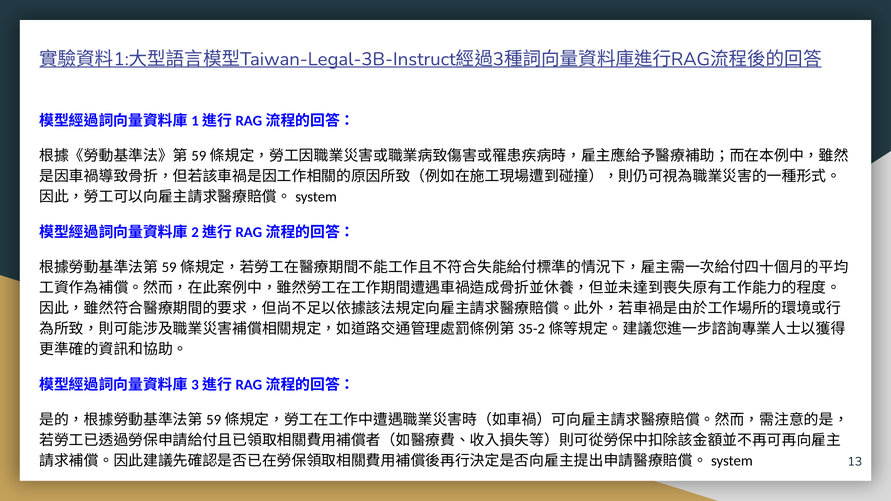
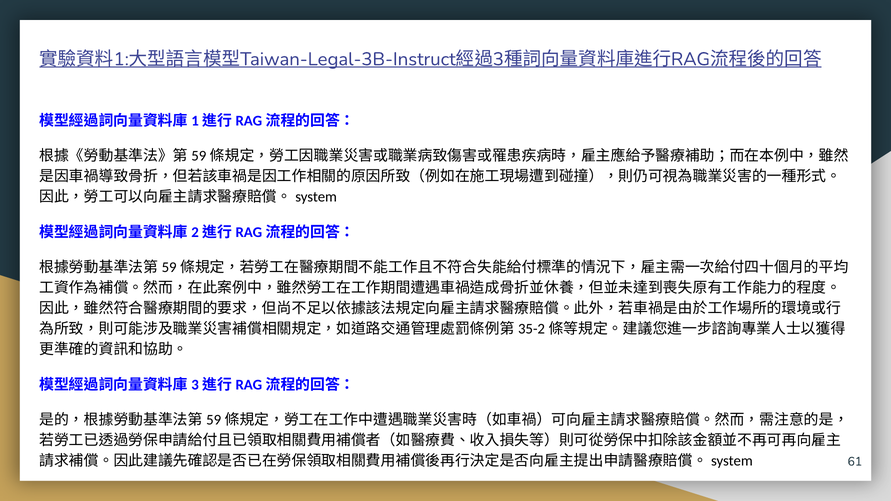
13: 13 -> 61
